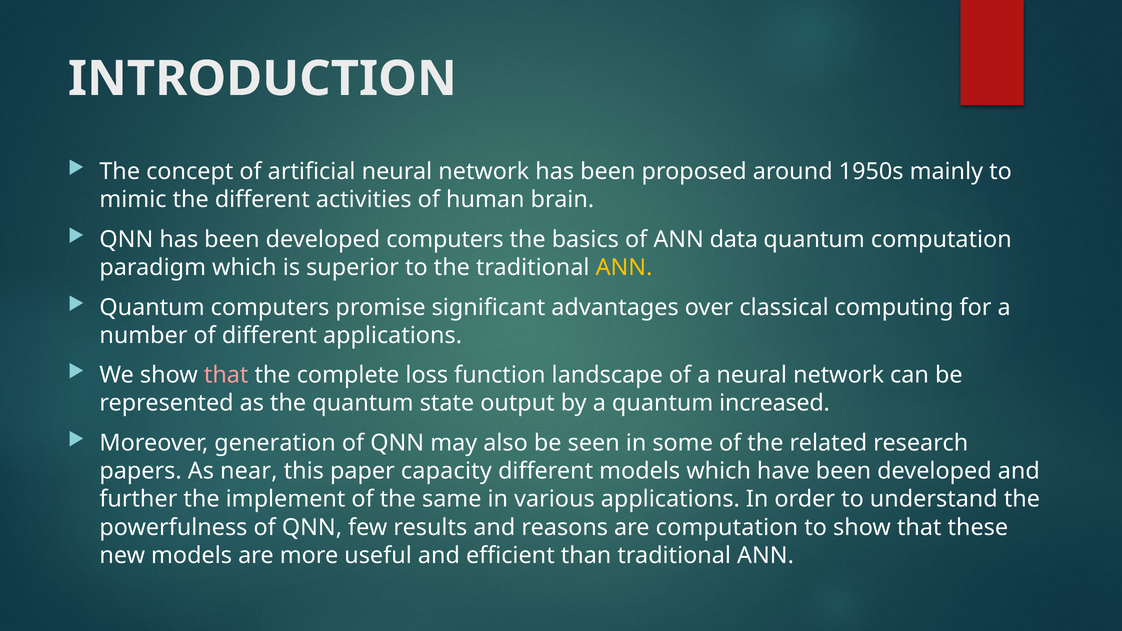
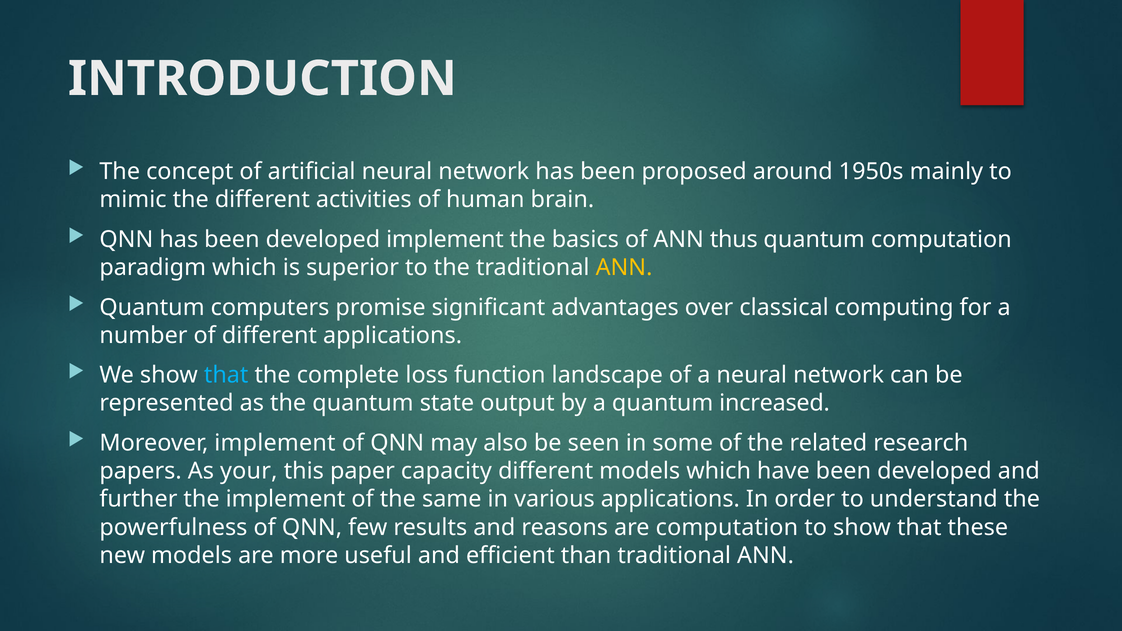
developed computers: computers -> implement
data: data -> thus
that at (226, 375) colour: pink -> light blue
Moreover generation: generation -> implement
near: near -> your
